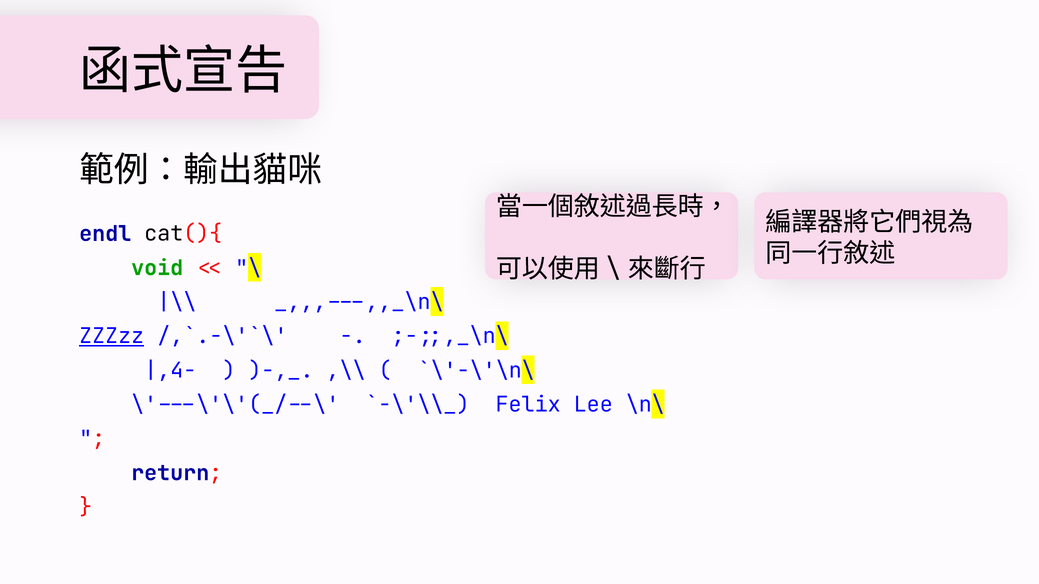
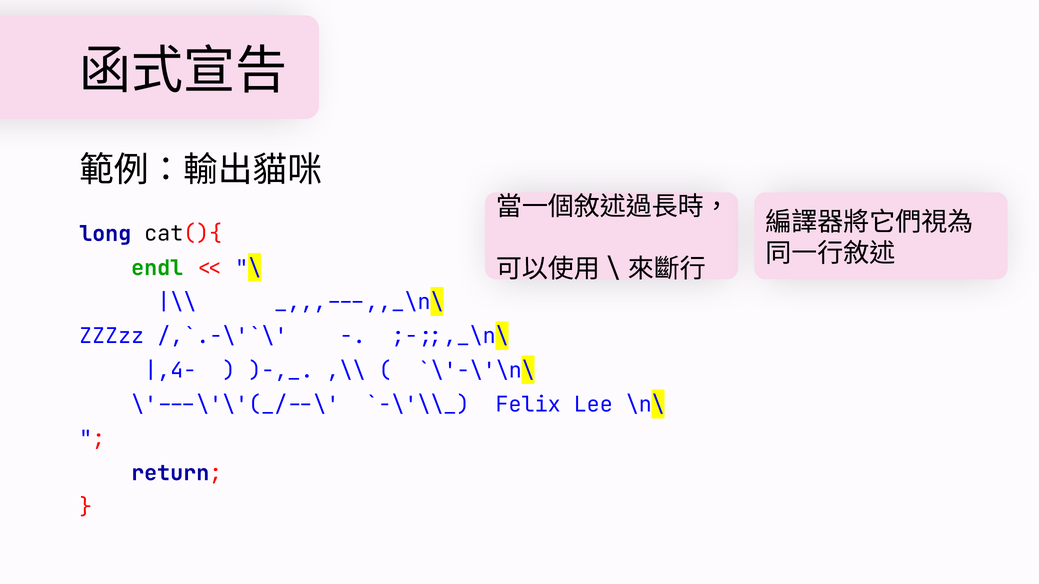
endl: endl -> long
void: void -> endl
ZZZzz underline: present -> none
